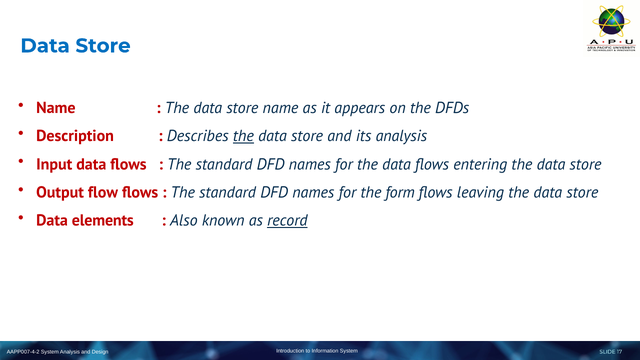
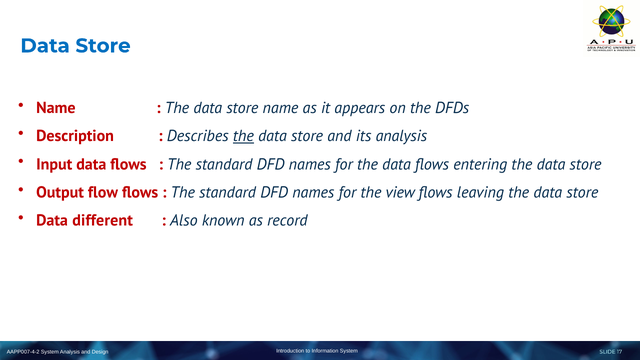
form: form -> view
elements: elements -> different
record underline: present -> none
